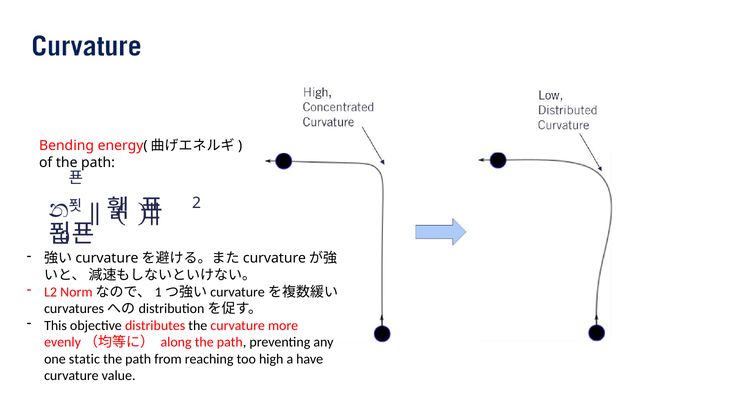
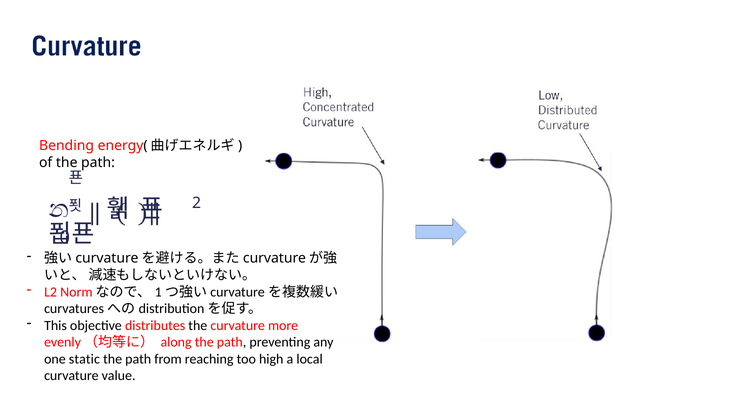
have: have -> local
